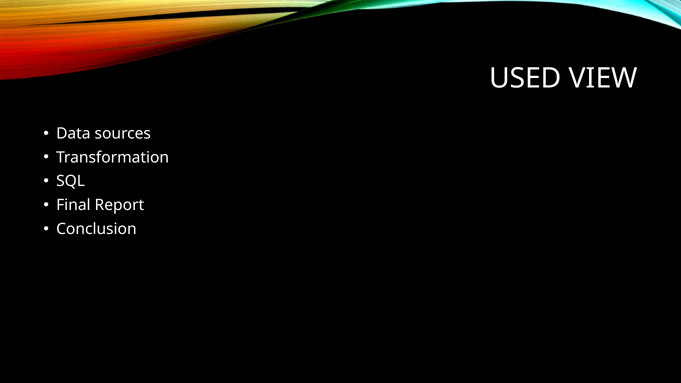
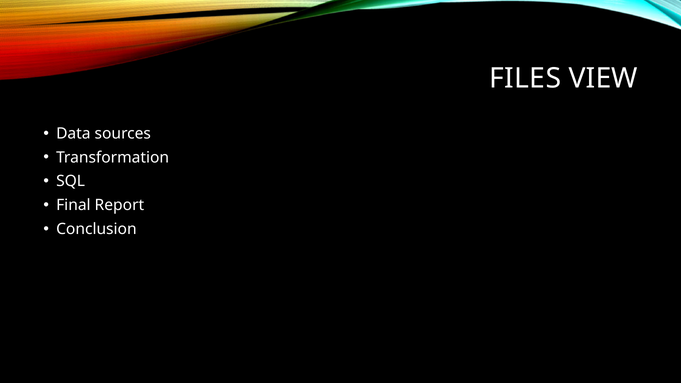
USED: USED -> FILES
